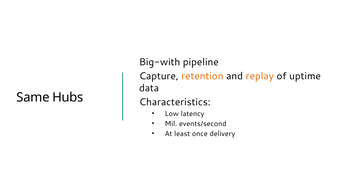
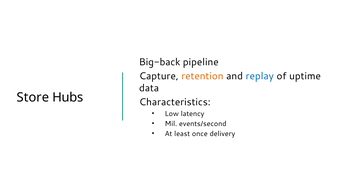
Big-with: Big-with -> Big-back
replay colour: orange -> blue
Same: Same -> Store
